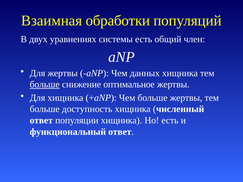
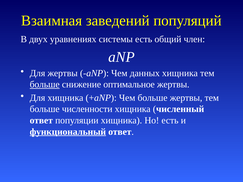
обработки: обработки -> заведений
доступность: доступность -> численности
функциональный underline: none -> present
